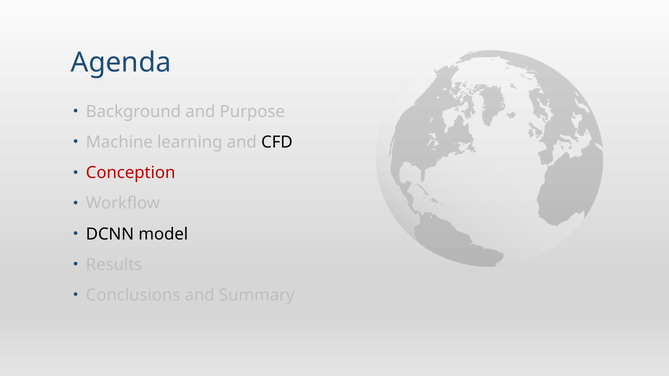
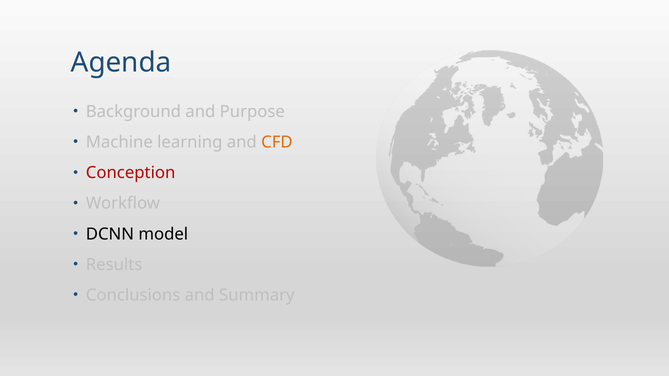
CFD colour: black -> orange
